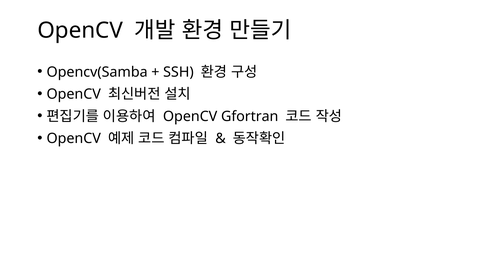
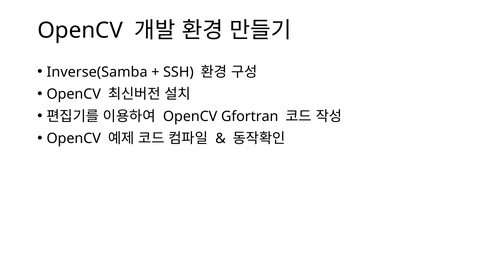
Opencv(Samba: Opencv(Samba -> Inverse(Samba
